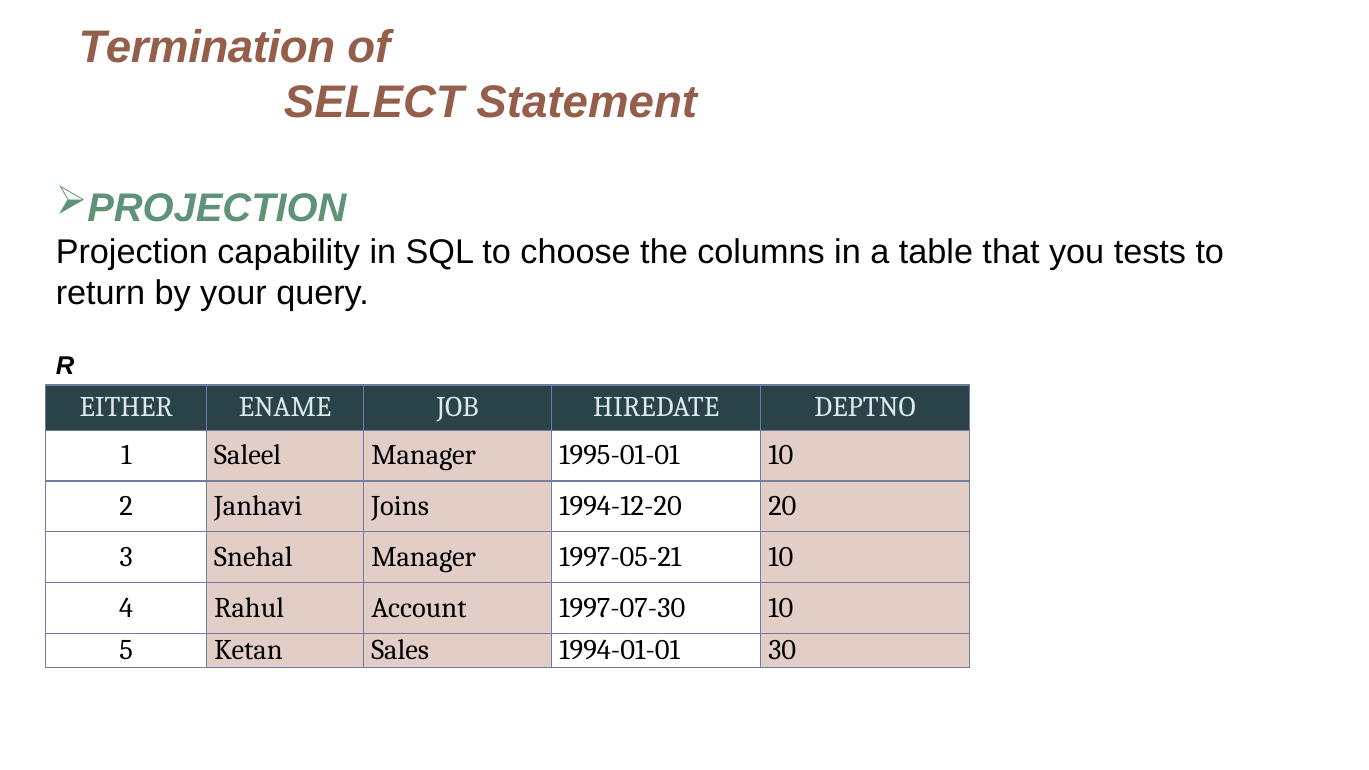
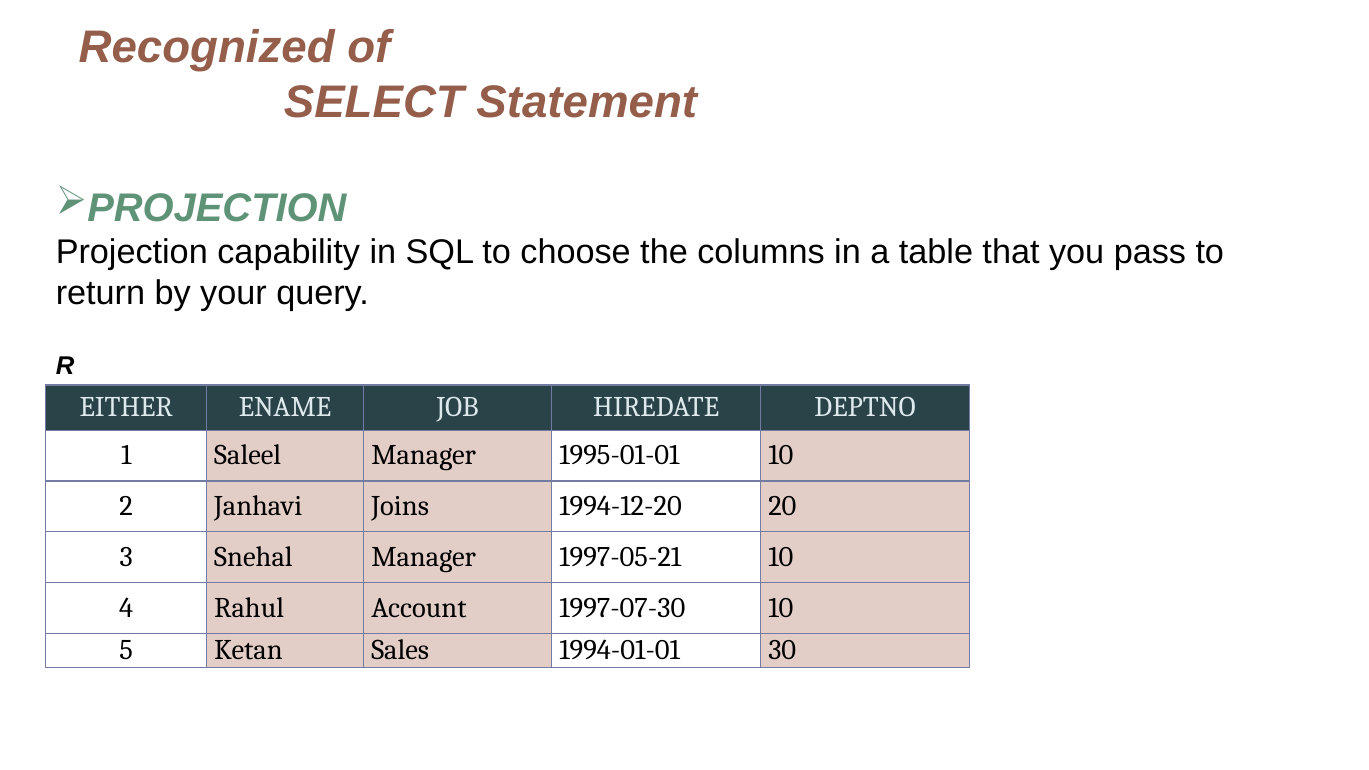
Termination: Termination -> Recognized
tests: tests -> pass
